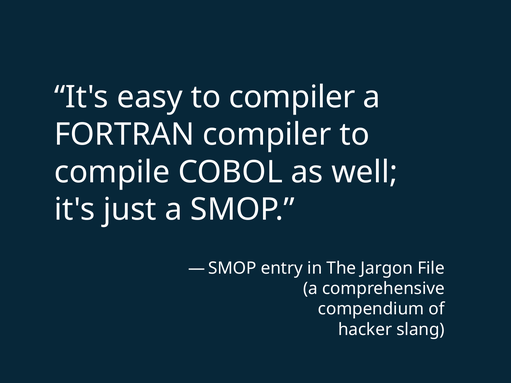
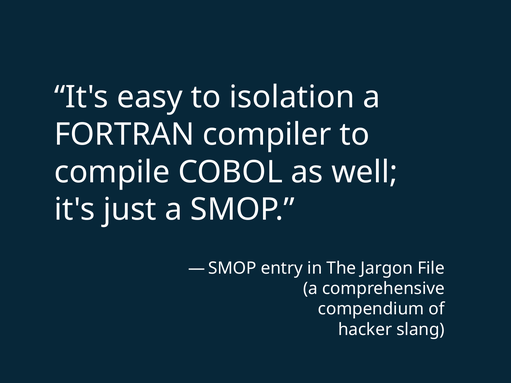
to compiler: compiler -> isolation
